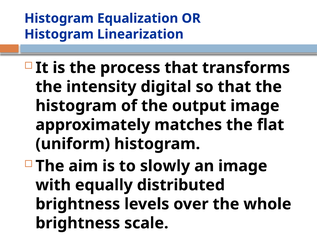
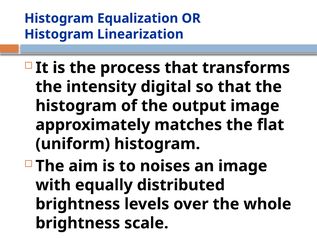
slowly: slowly -> noises
